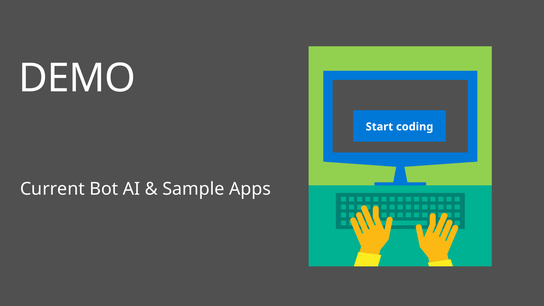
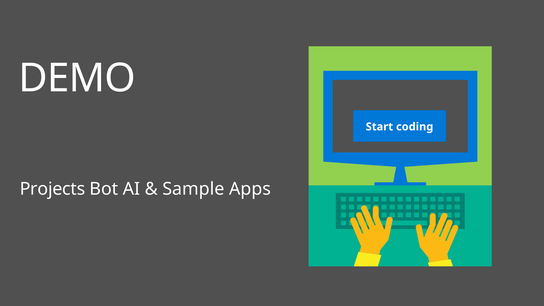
Current: Current -> Projects
